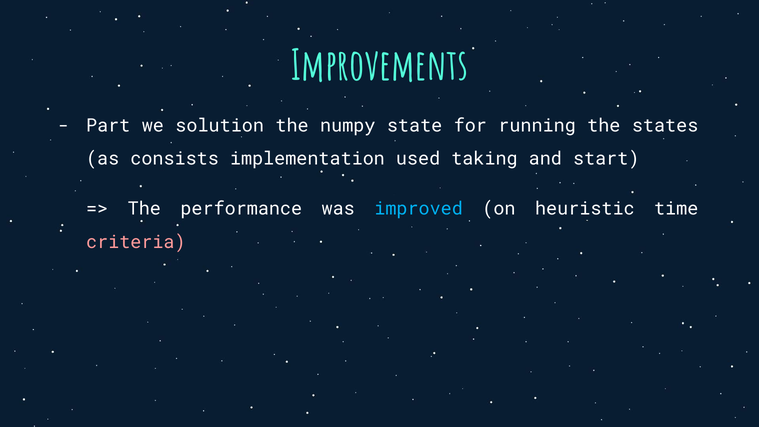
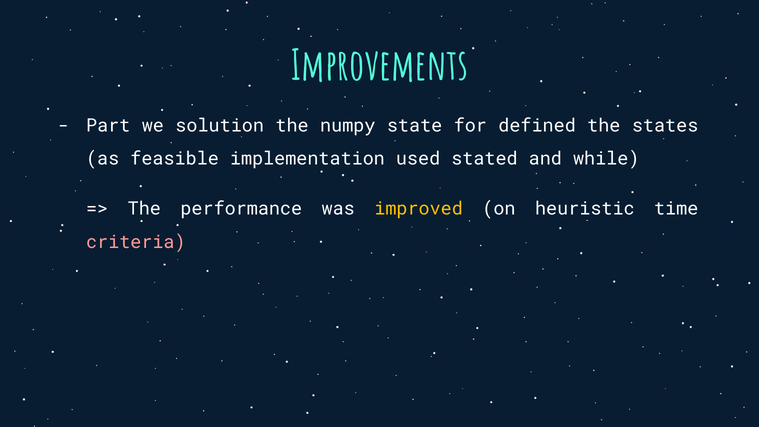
running: running -> defined
consists: consists -> feasible
taking: taking -> stated
start: start -> while
improved colour: light blue -> yellow
